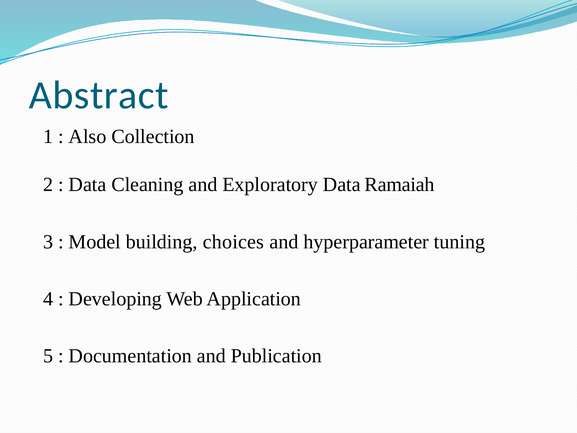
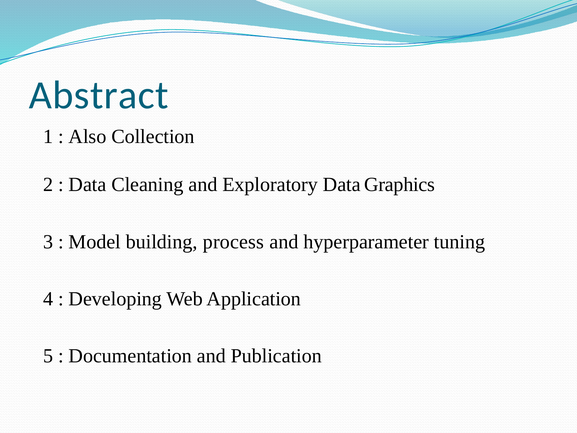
Ramaiah: Ramaiah -> Graphics
choices: choices -> process
